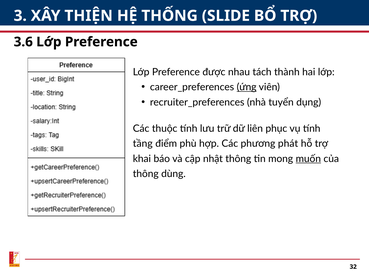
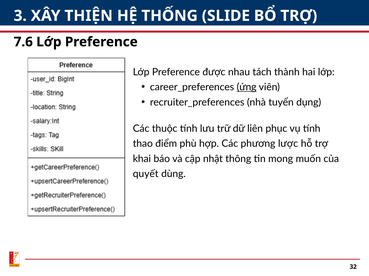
3.6: 3.6 -> 7.6
tầng: tầng -> thao
phát: phát -> lược
muốn underline: present -> none
thông at (146, 174): thông -> quyết
